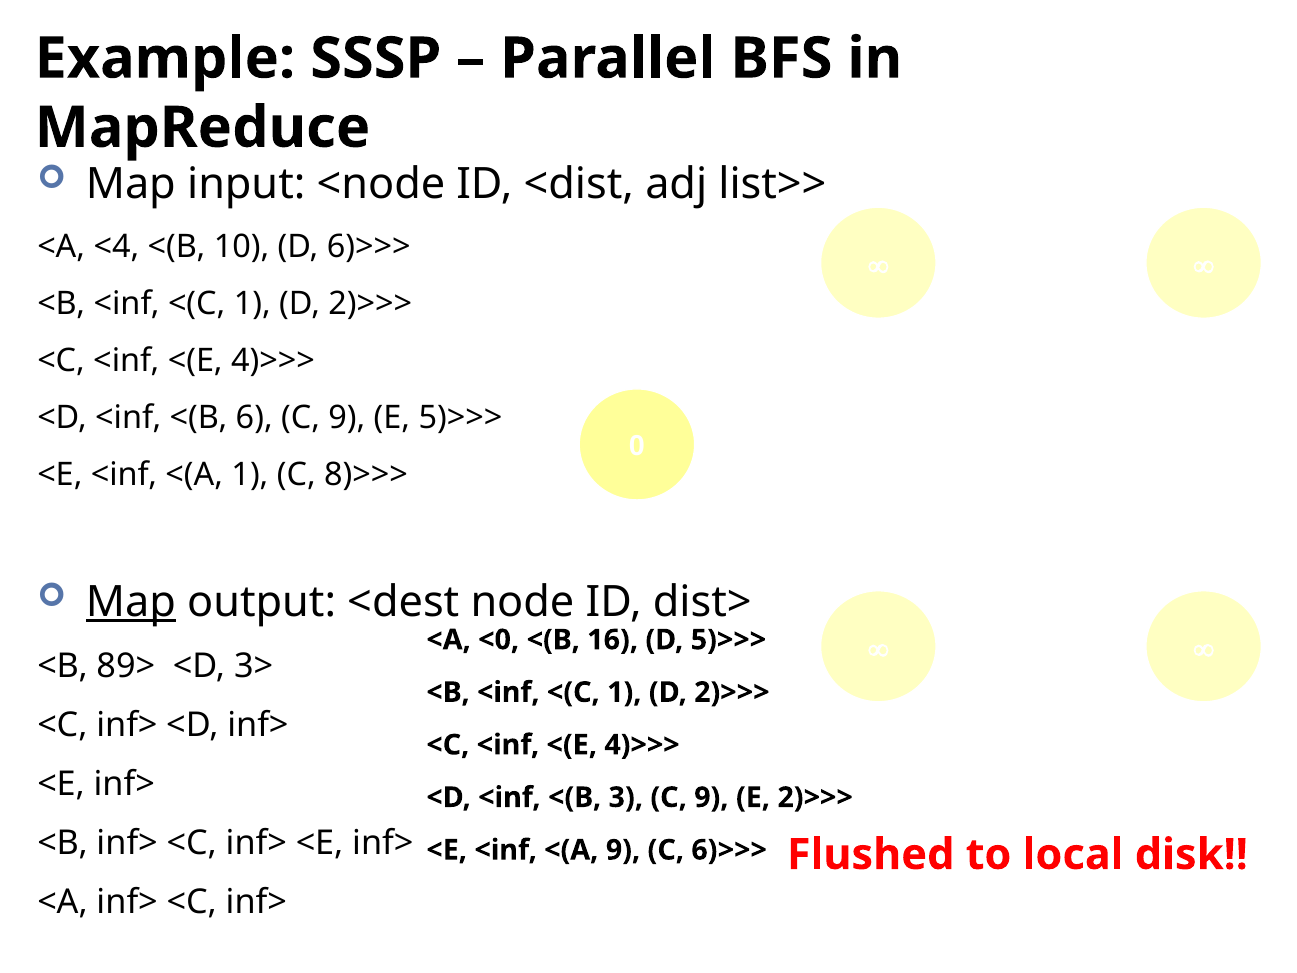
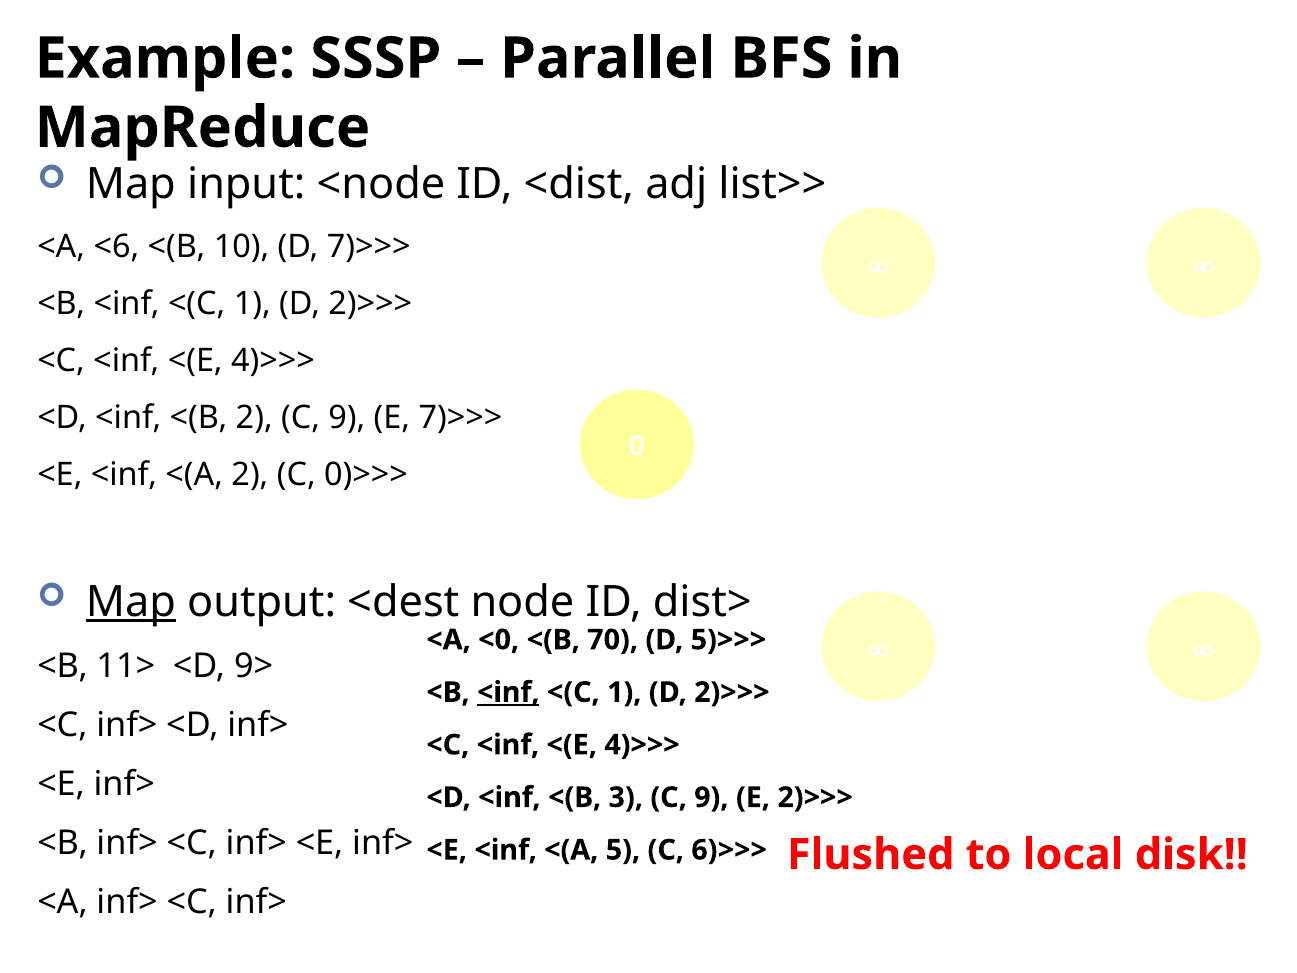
<4: <4 -> <6
D 6)>>>: 6)>>> -> 7)>>>
<(B 6: 6 -> 2
E 5)>>>: 5)>>> -> 7)>>>
<(A 1: 1 -> 2
8)>>>: 8)>>> -> 0)>>>
16: 16 -> 70
89>: 89> -> 11>
3>: 3> -> 9>
<inf at (508, 692) underline: none -> present
<(A 9: 9 -> 5
